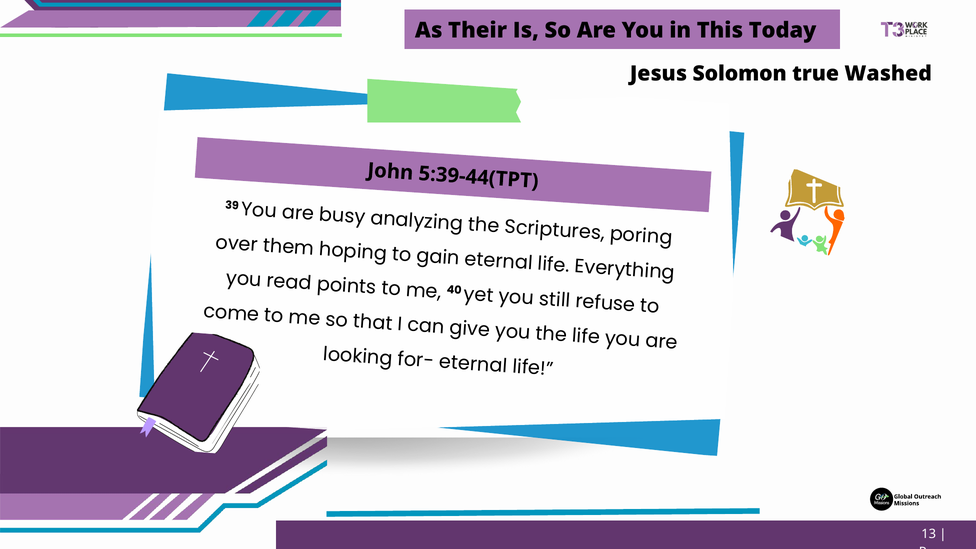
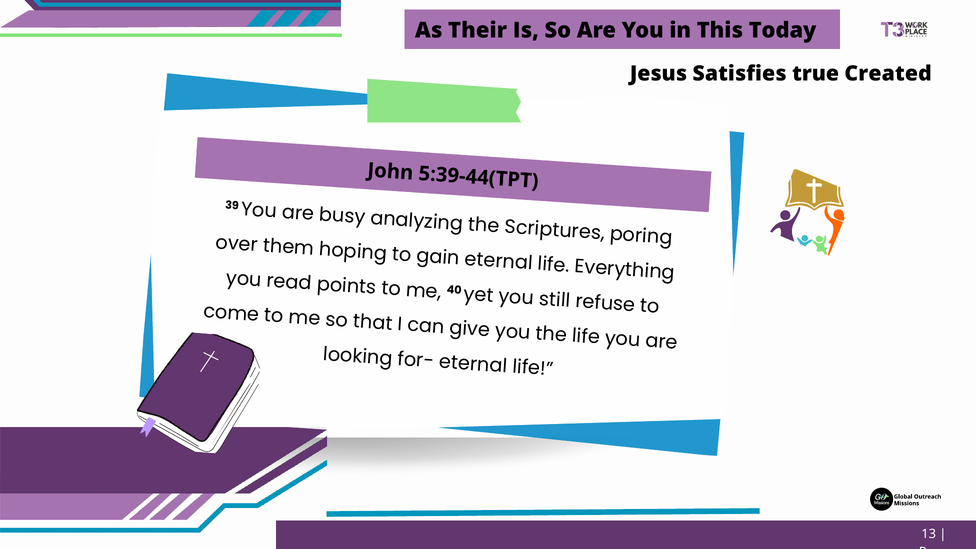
Solomon: Solomon -> Satisfies
Washed: Washed -> Created
